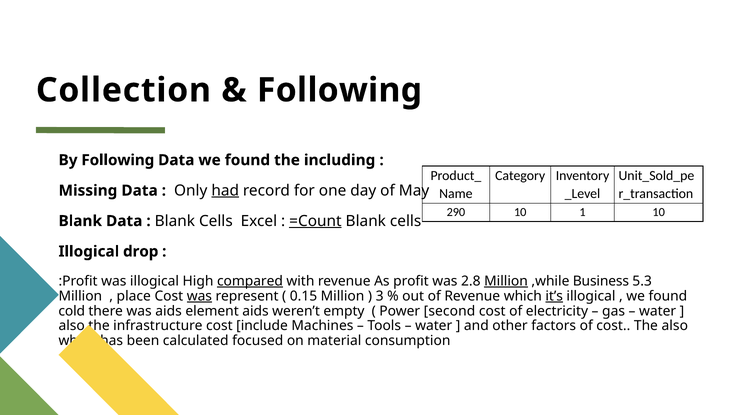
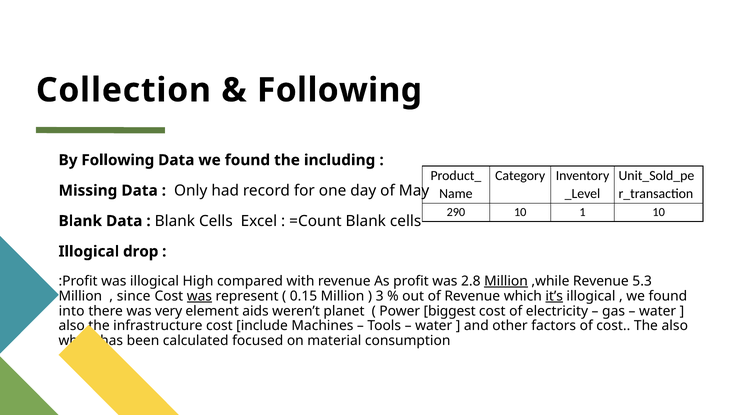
had underline: present -> none
=Count underline: present -> none
compared underline: present -> none
,while Business: Business -> Revenue
place: place -> since
cold: cold -> into
was aids: aids -> very
empty: empty -> planet
second: second -> biggest
